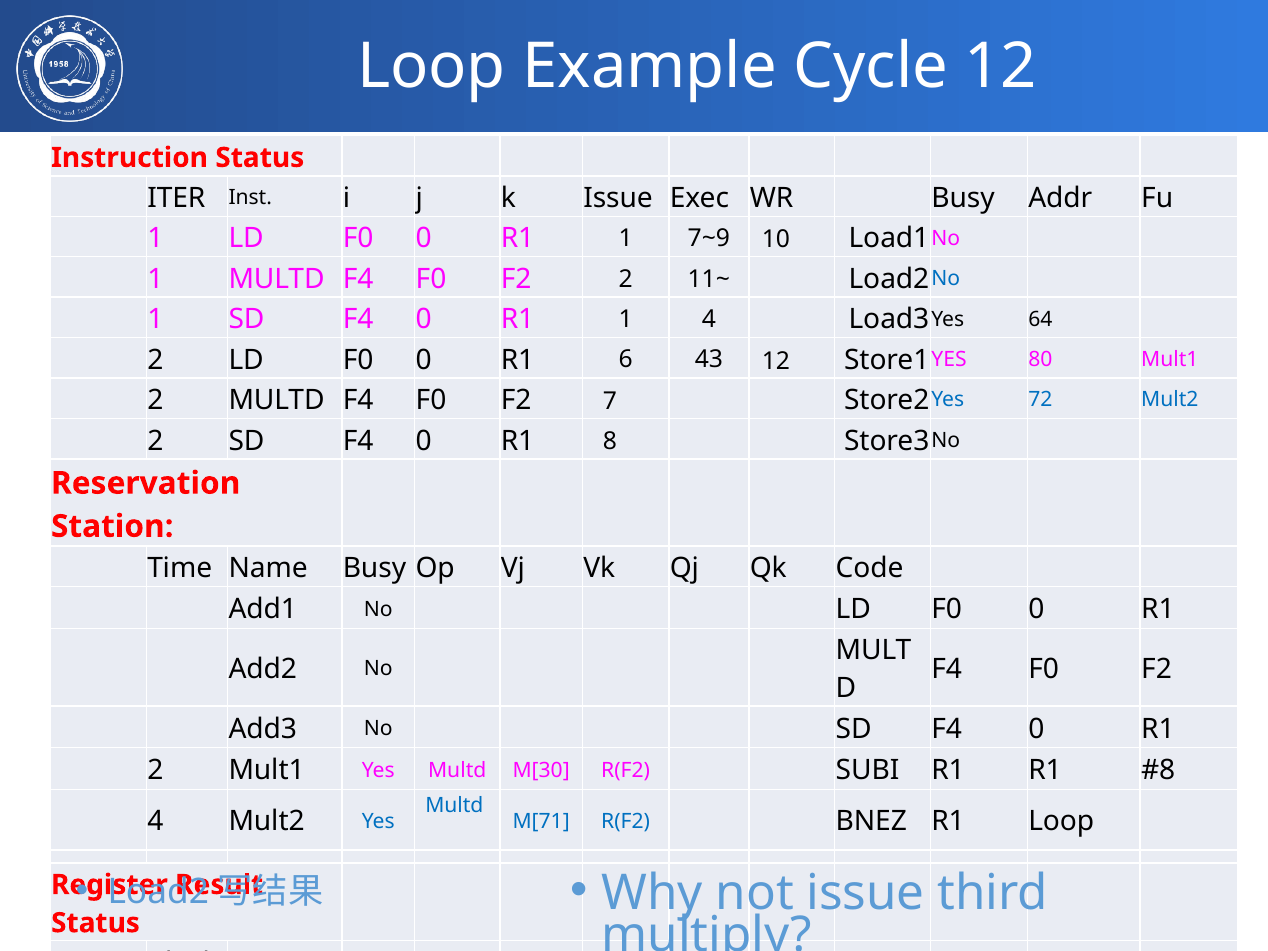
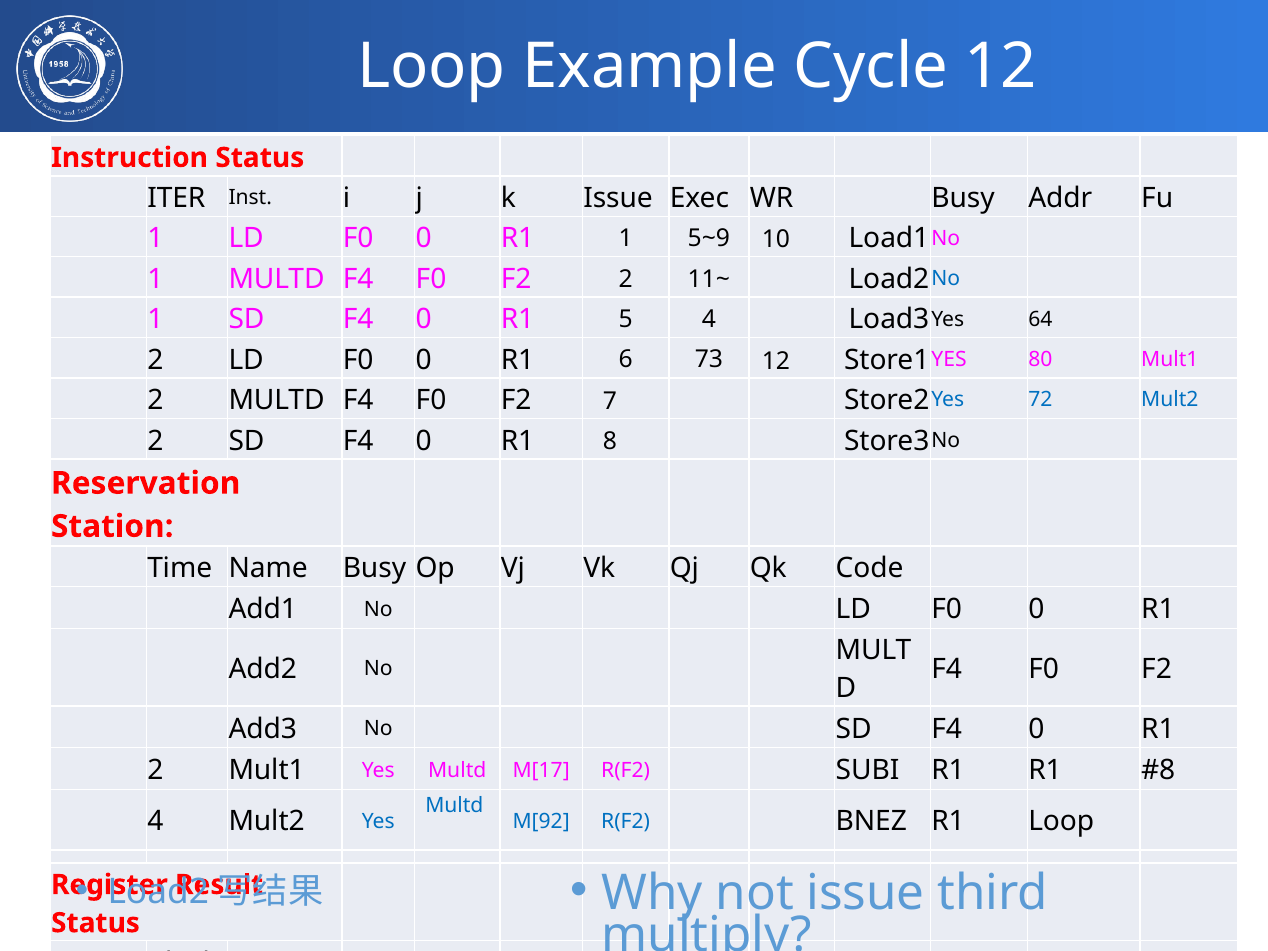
7~9: 7~9 -> 5~9
F4 0 R1 1: 1 -> 5
43: 43 -> 73
M[30: M[30 -> M[17
M[71: M[71 -> M[92
